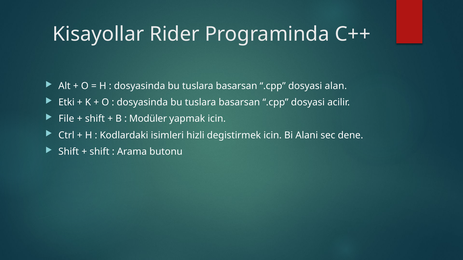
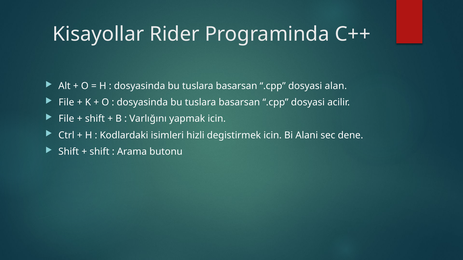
Etki at (66, 103): Etki -> File
Modüler: Modüler -> Varlığını
